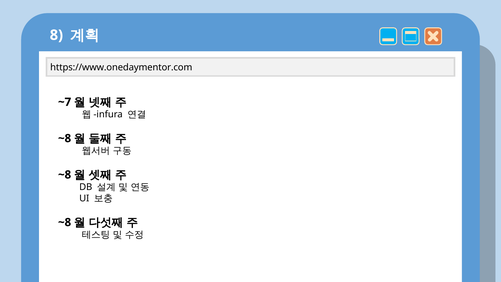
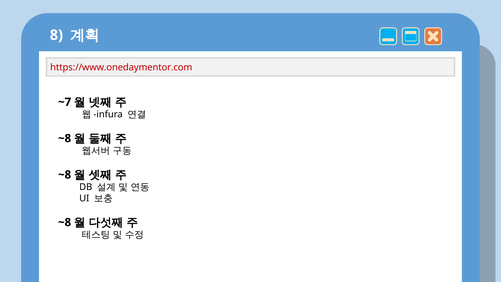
https://www.onedaymentor.com colour: black -> red
